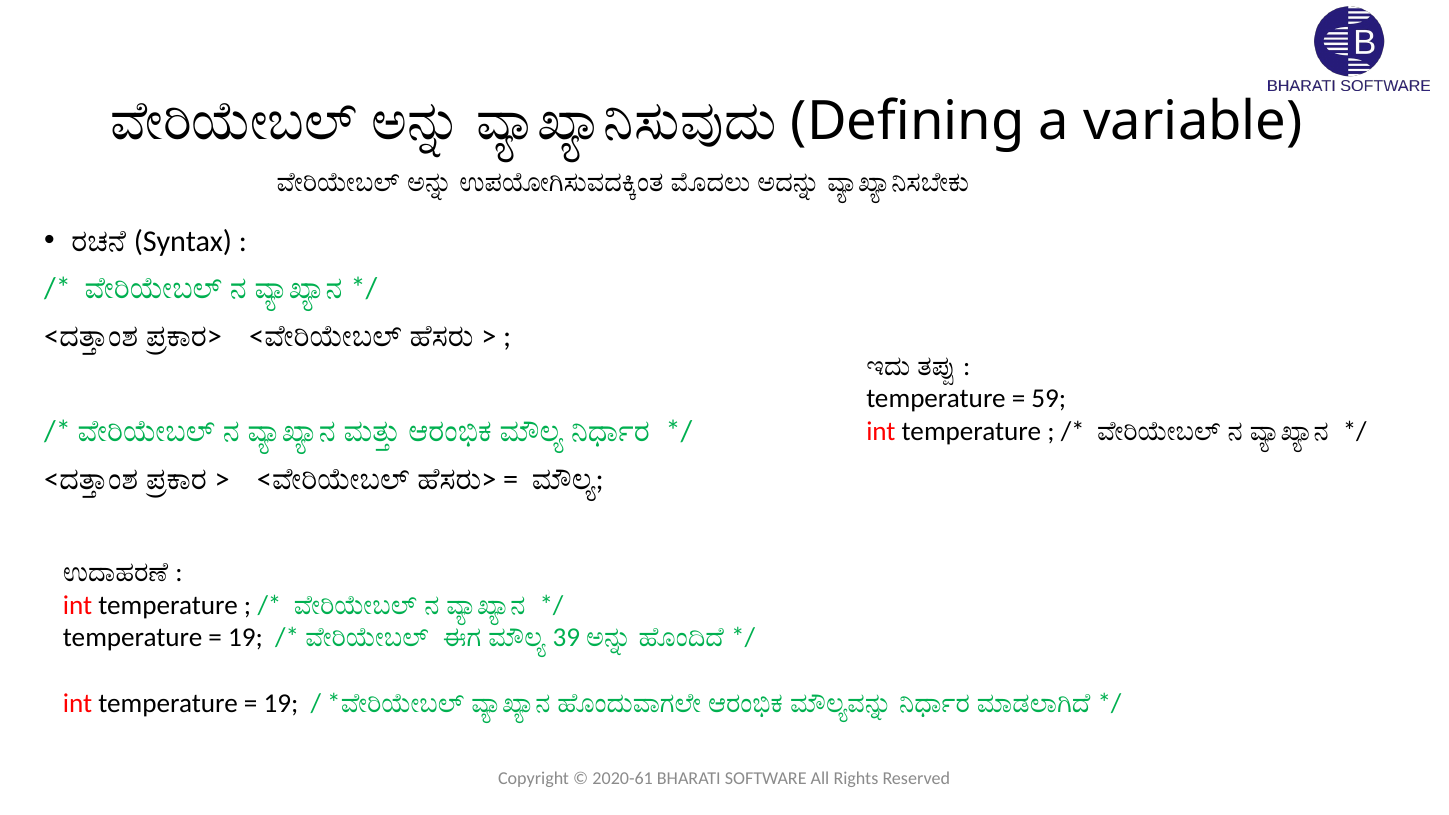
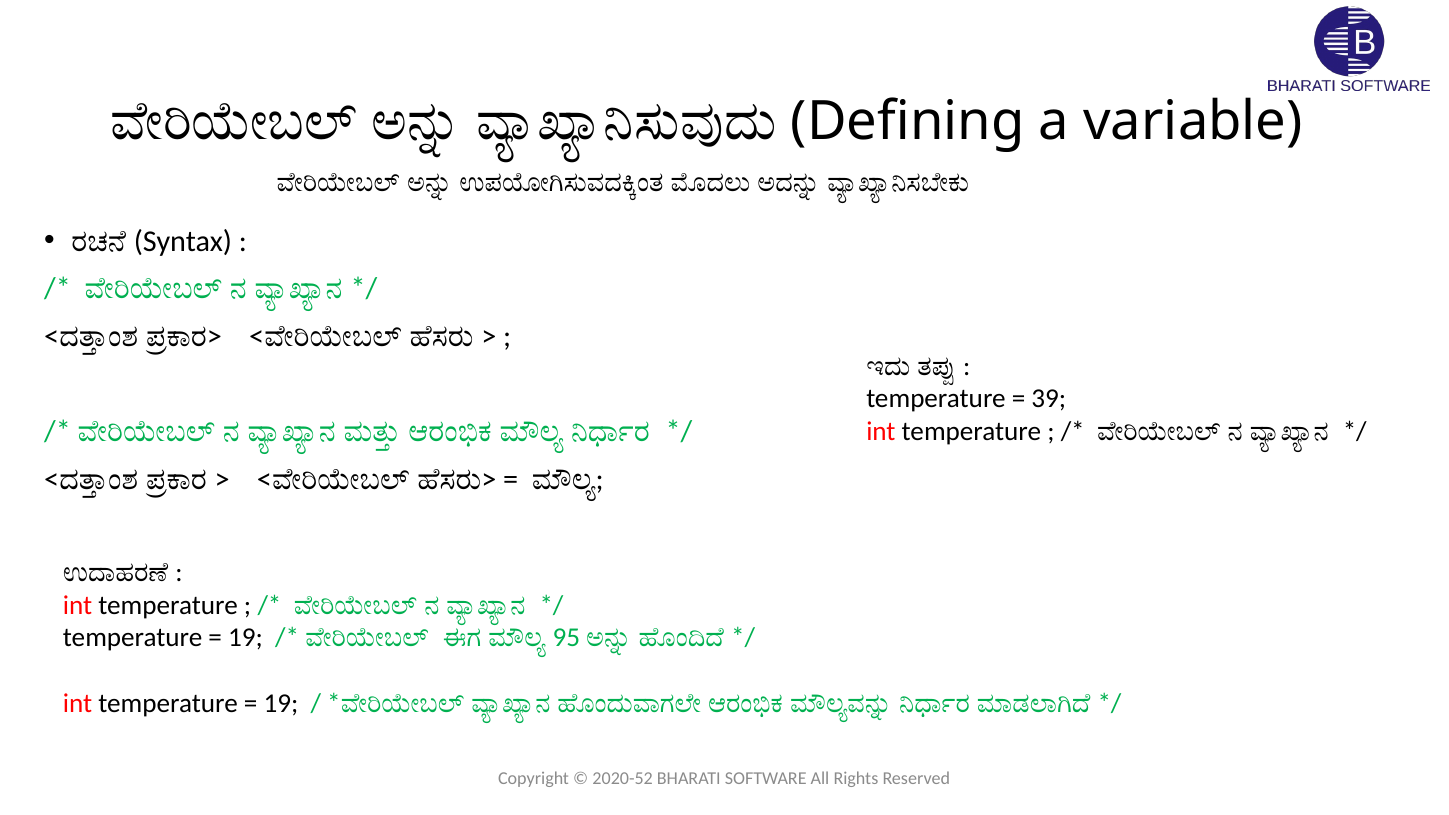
59: 59 -> 39
39: 39 -> 95
2020-61: 2020-61 -> 2020-52
